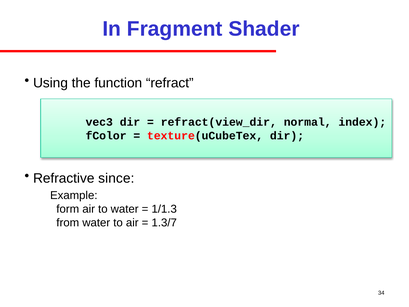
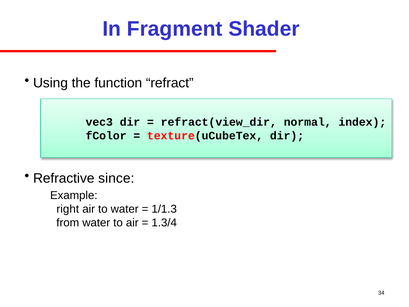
form: form -> right
1.3/7: 1.3/7 -> 1.3/4
